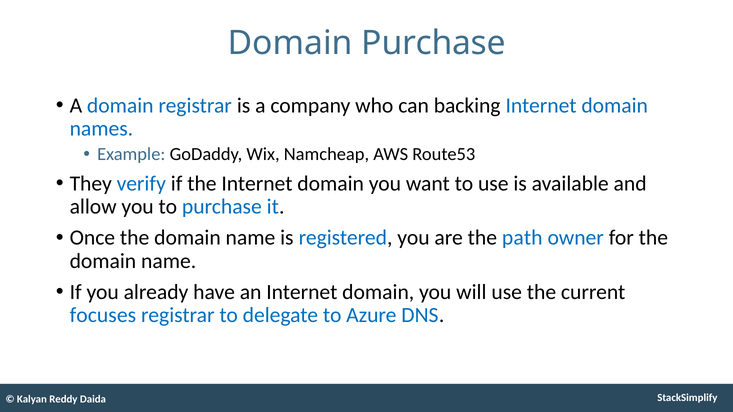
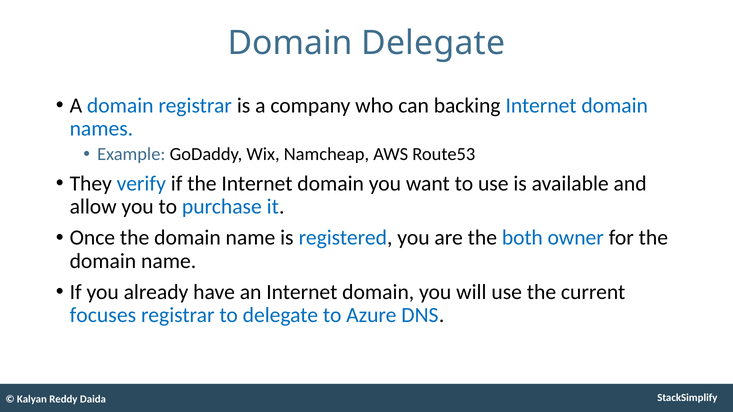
Domain Purchase: Purchase -> Delegate
path: path -> both
